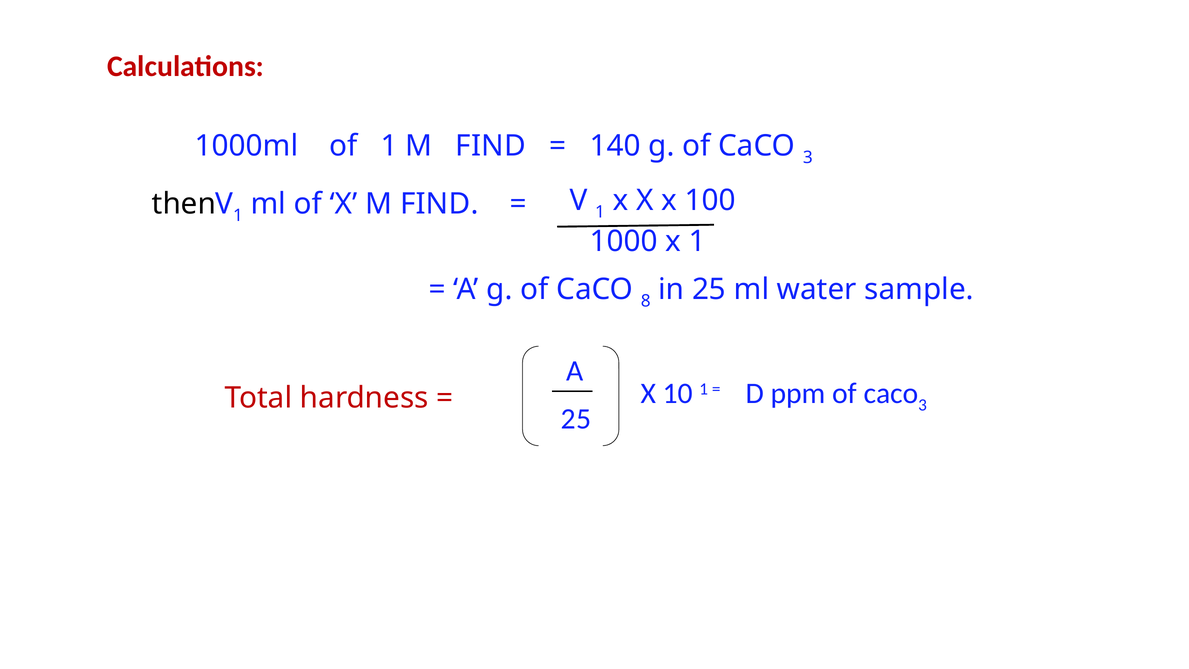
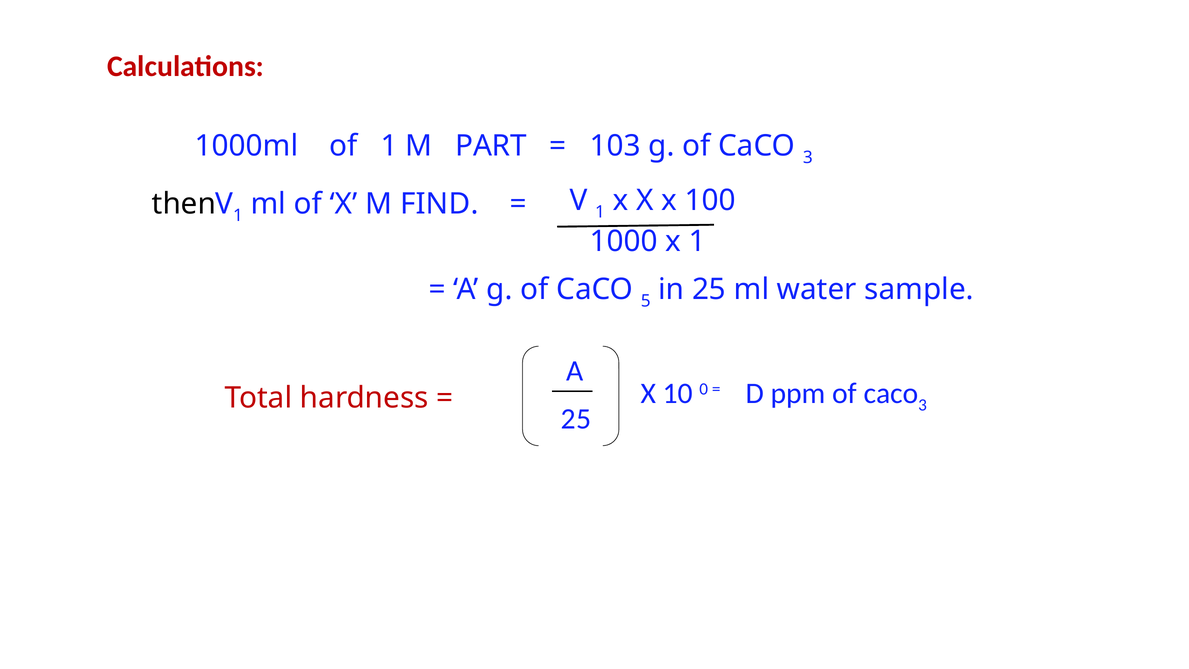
1 M FIND: FIND -> PART
140: 140 -> 103
8: 8 -> 5
10 1: 1 -> 0
